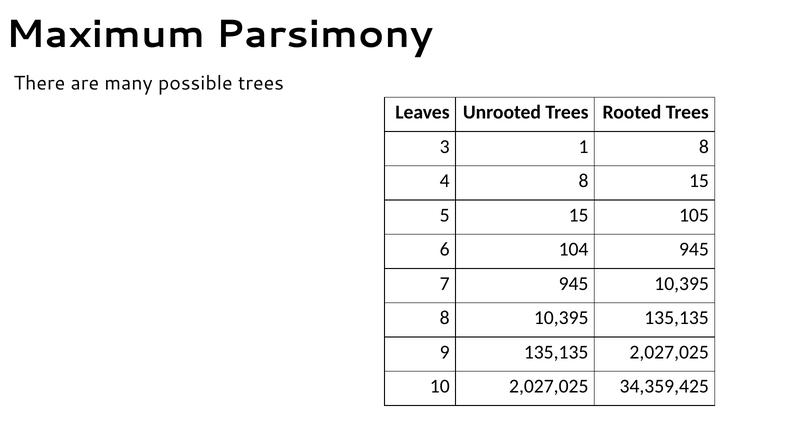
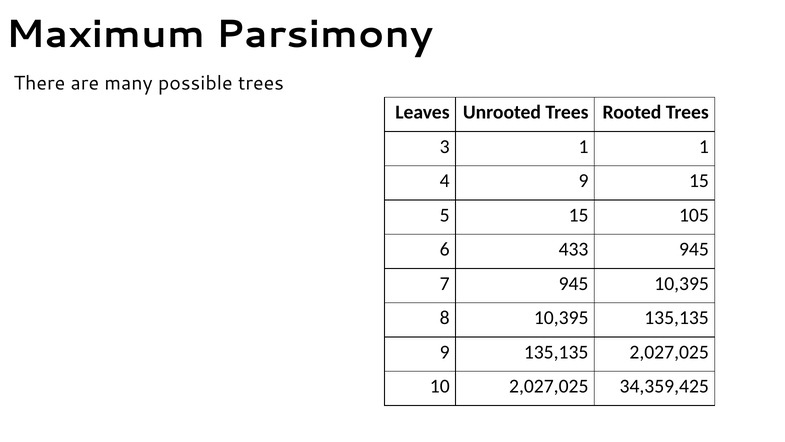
1 8: 8 -> 1
4 8: 8 -> 9
104: 104 -> 433
